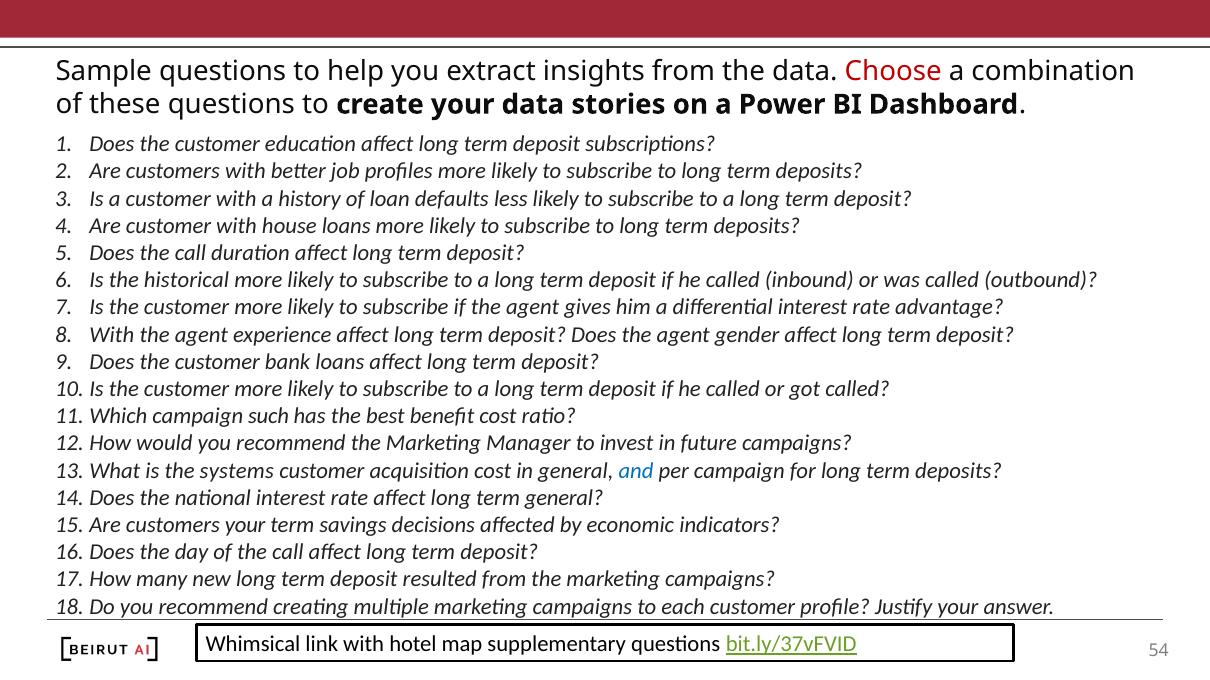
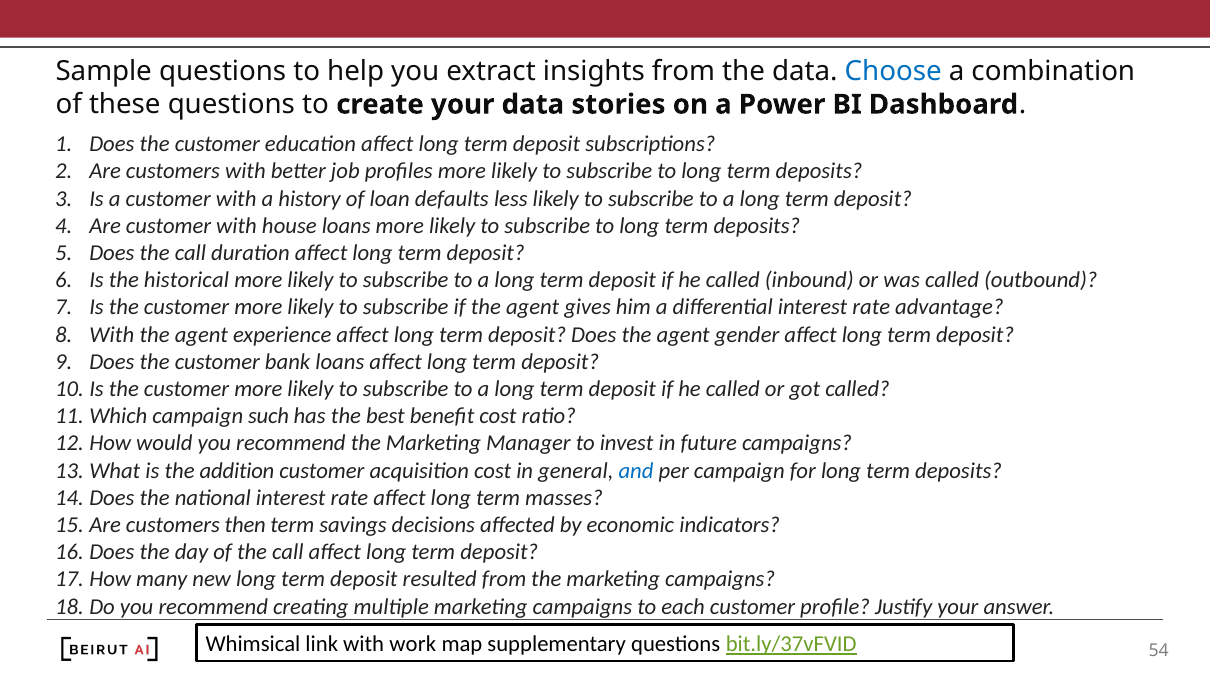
Choose colour: red -> blue
systems: systems -> addition
term general: general -> masses
customers your: your -> then
hotel: hotel -> work
